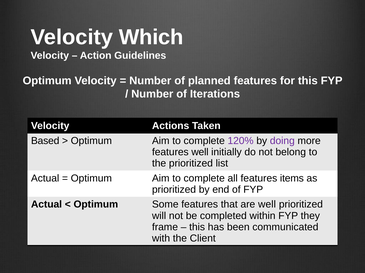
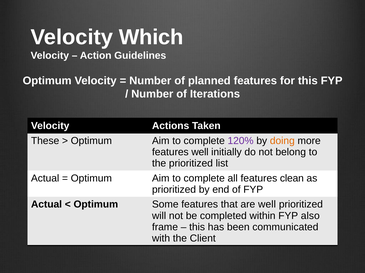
Based: Based -> These
doing colour: purple -> orange
items: items -> clean
they: they -> also
